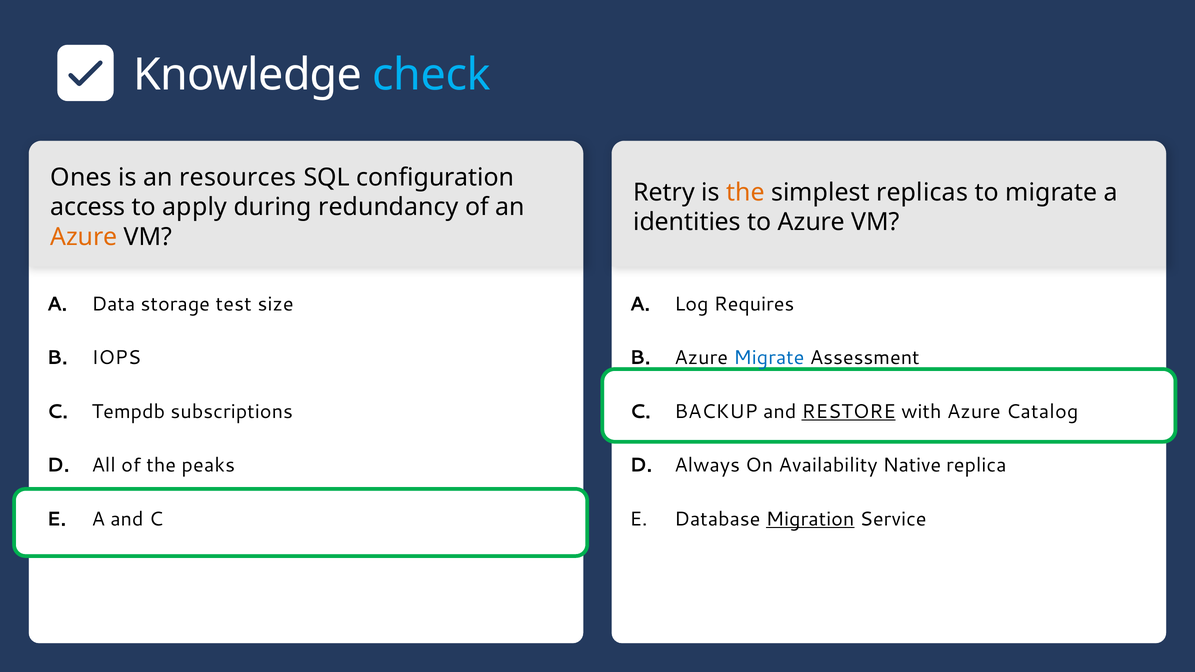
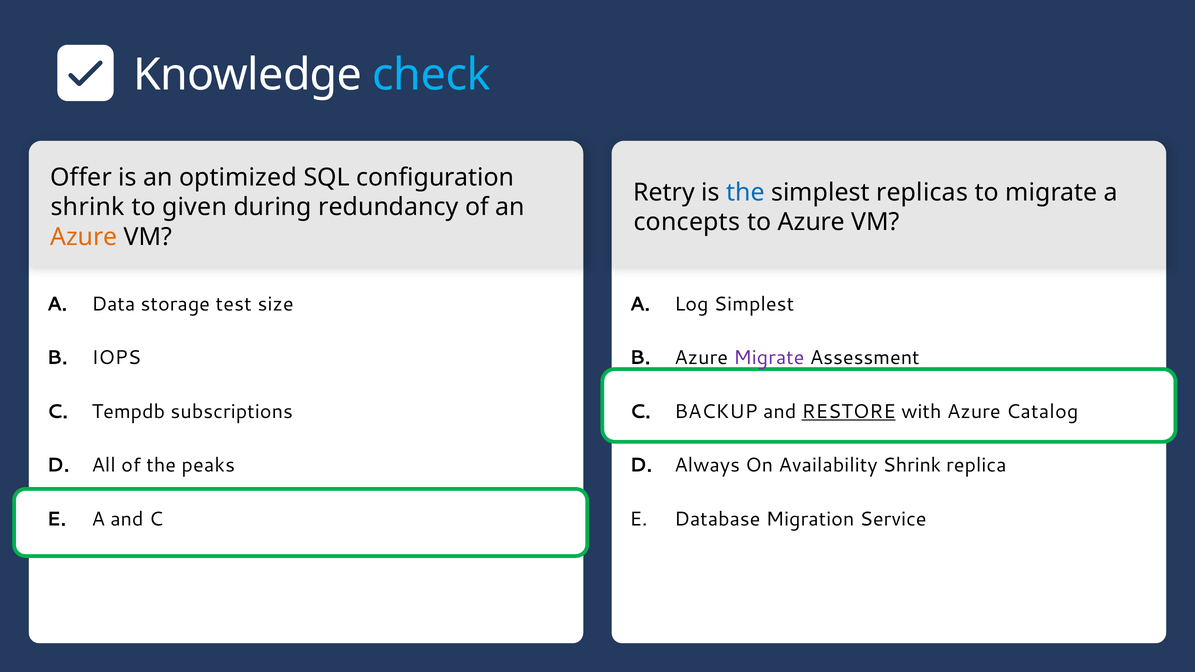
Ones: Ones -> Offer
resources: resources -> optimized
the at (745, 192) colour: orange -> blue
access at (88, 207): access -> shrink
apply: apply -> given
identities: identities -> concepts
Requires at (754, 304): Requires -> Simplest
Migrate at (769, 358) colour: blue -> purple
Availability Native: Native -> Shrink
Migration underline: present -> none
